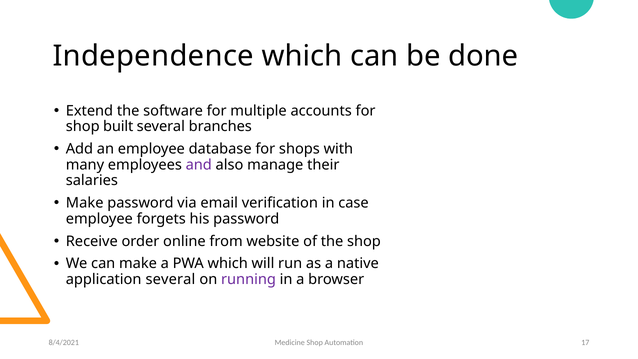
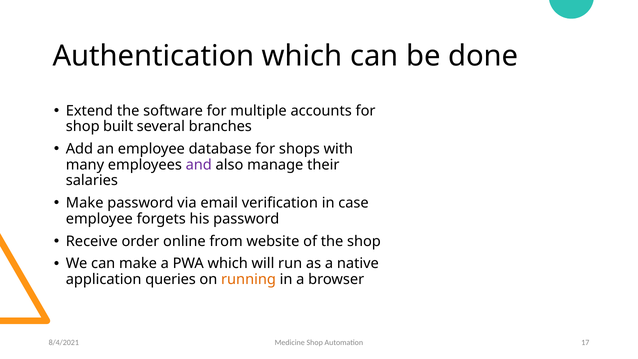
Independence: Independence -> Authentication
application several: several -> queries
running colour: purple -> orange
